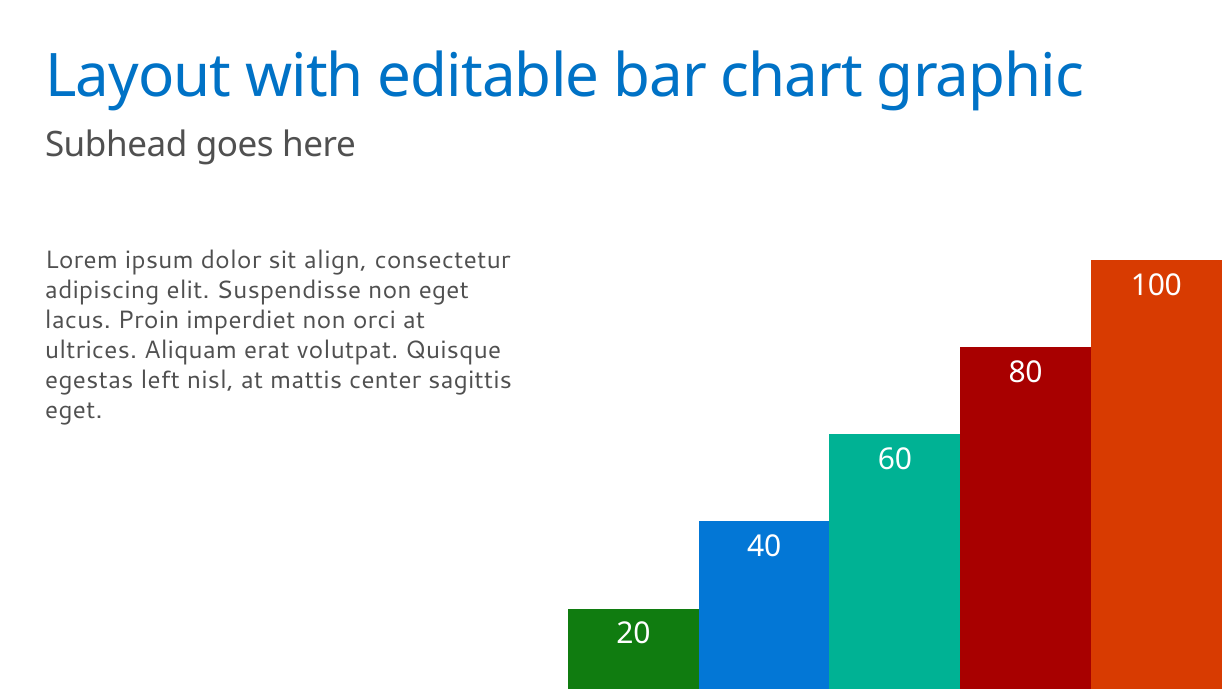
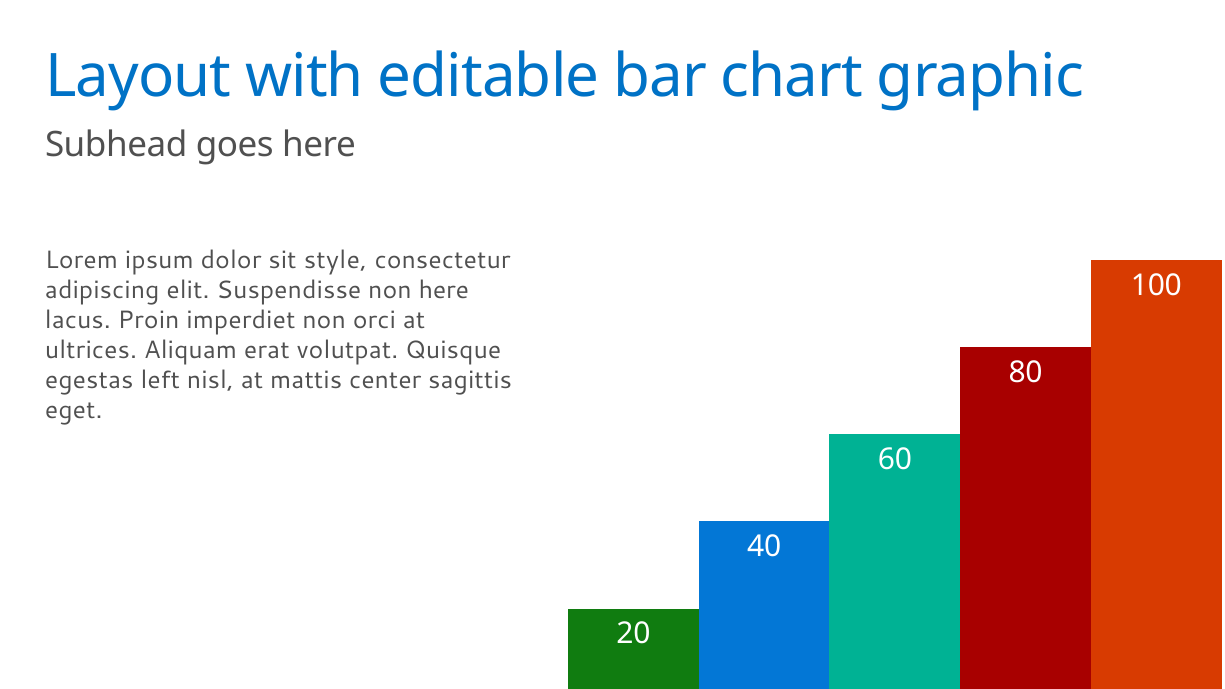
align: align -> style
non eget: eget -> here
